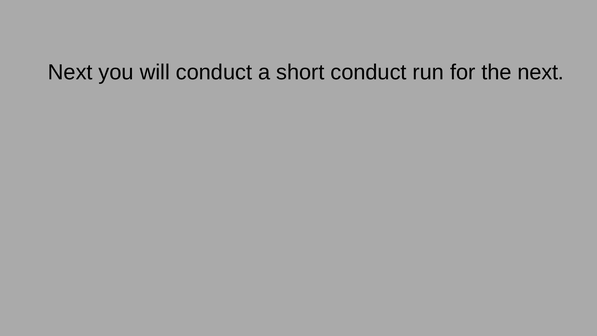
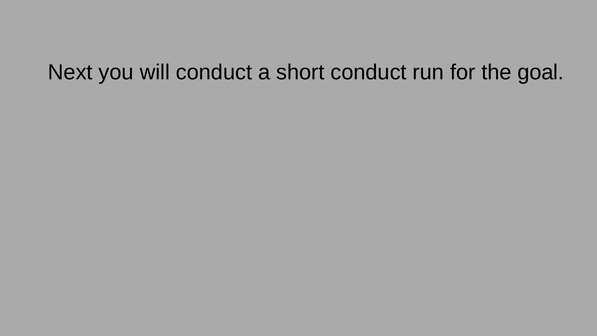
the next: next -> goal
